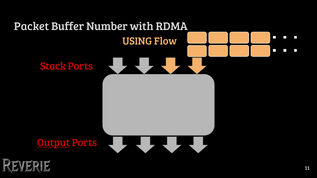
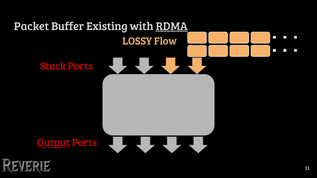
Number: Number -> Existing
RDMA underline: none -> present
USING: USING -> LOSSY
